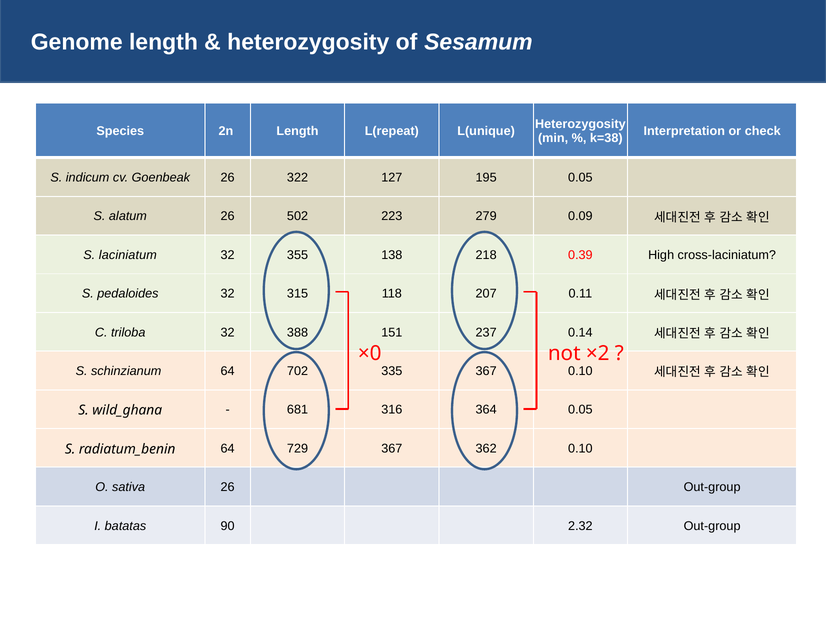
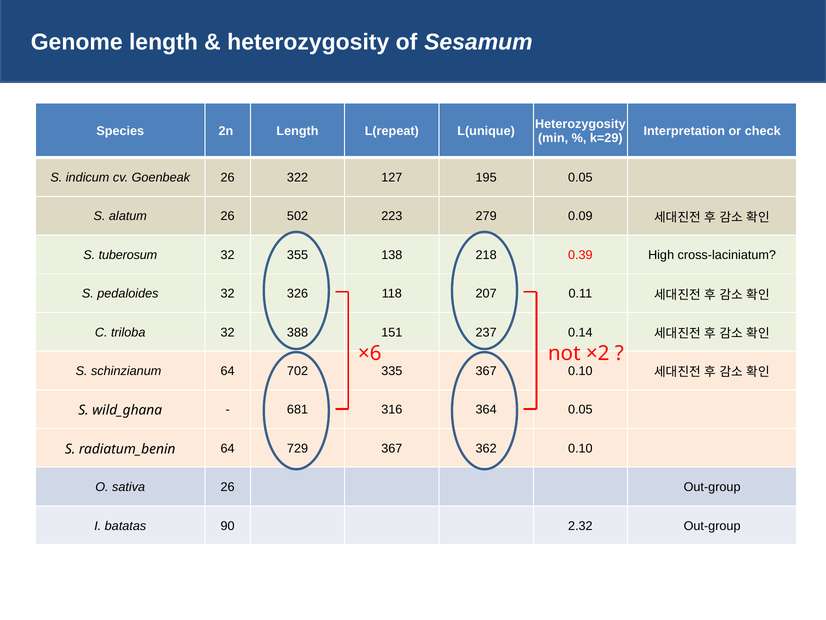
k=38: k=38 -> k=29
laciniatum: laciniatum -> tuberosum
315: 315 -> 326
×0: ×0 -> ×6
